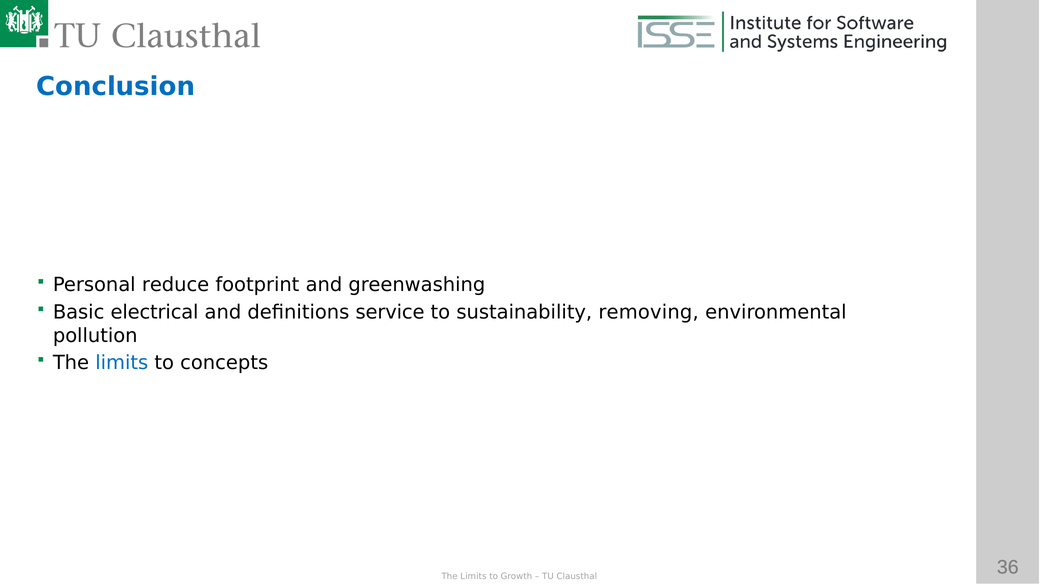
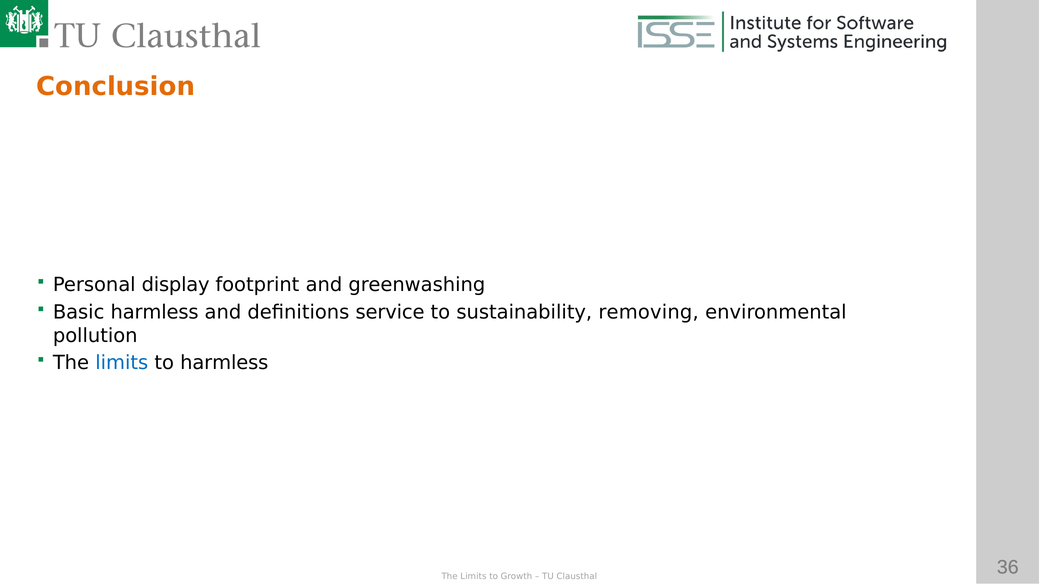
Conclusion colour: blue -> orange
reduce: reduce -> display
Basic electrical: electrical -> harmless
to concepts: concepts -> harmless
